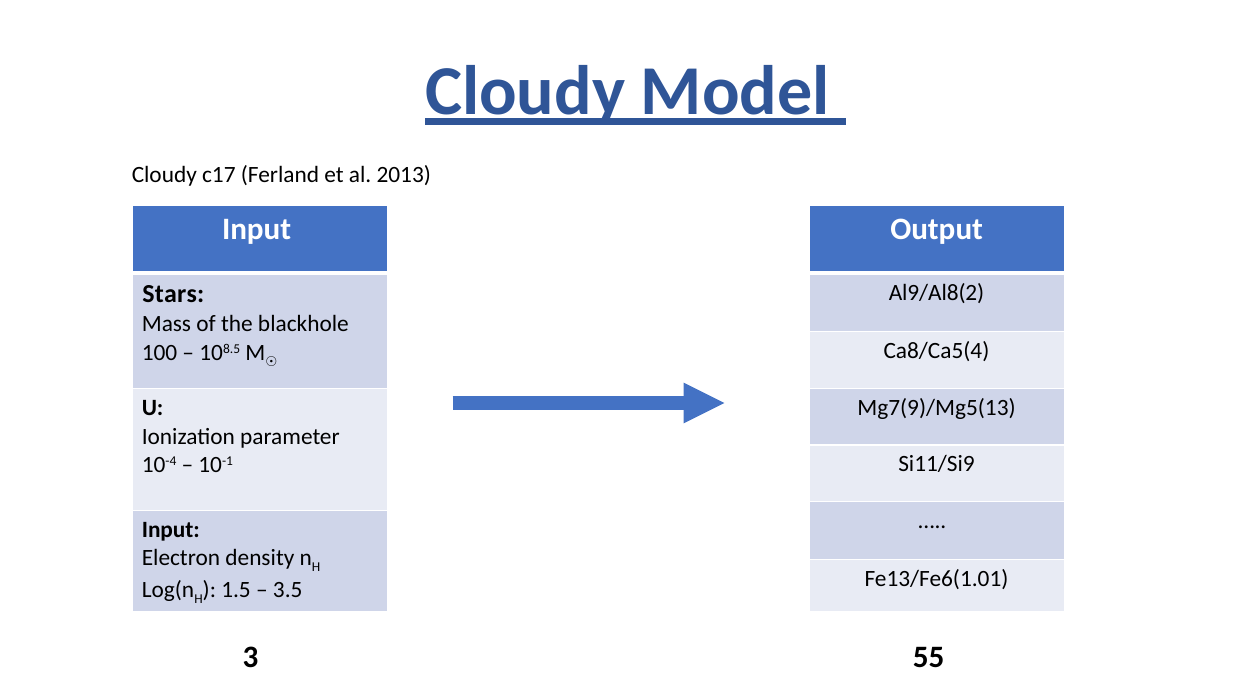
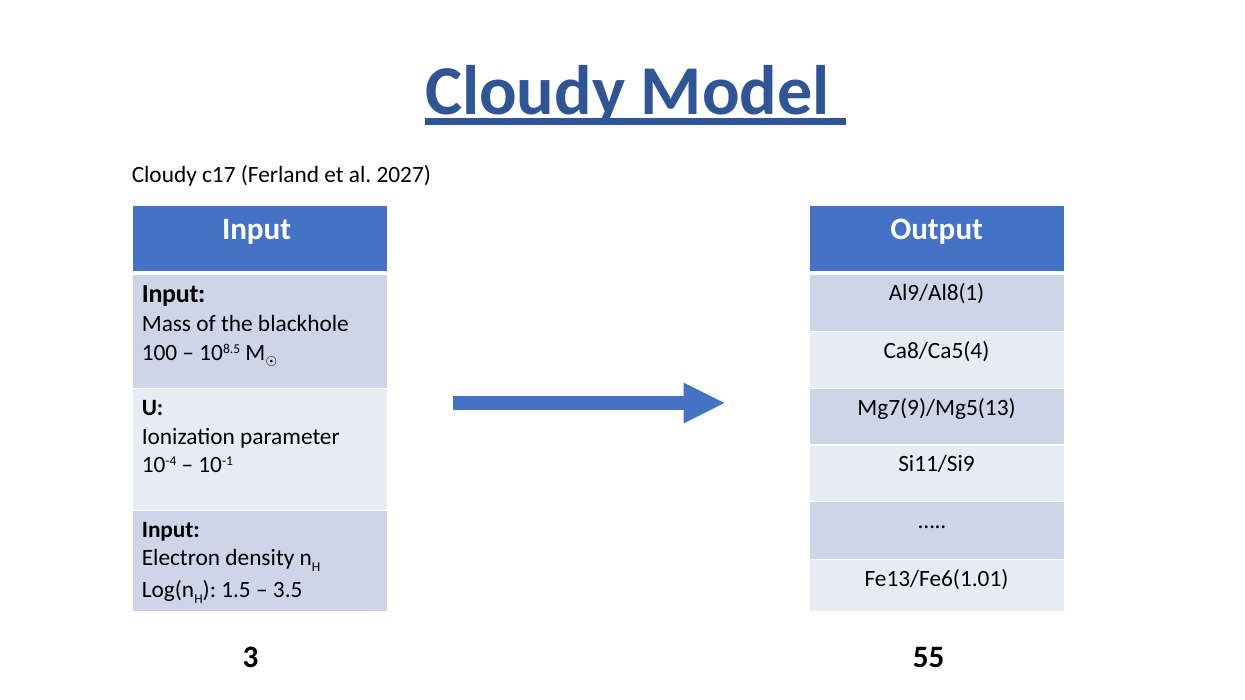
2013: 2013 -> 2027
Al9/Al8(2: Al9/Al8(2 -> Al9/Al8(1
Stars at (173, 294): Stars -> Input
